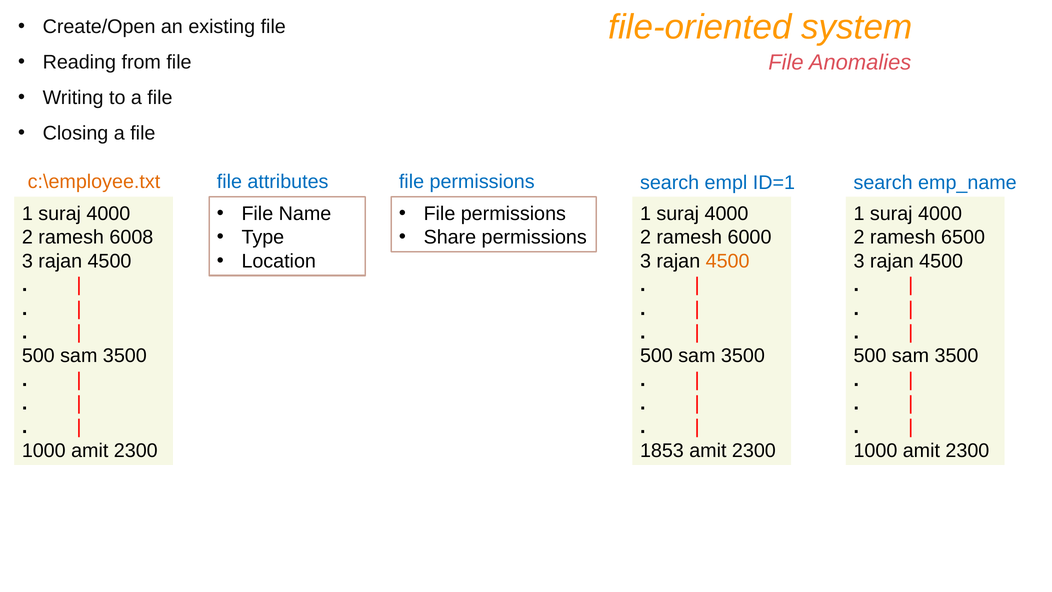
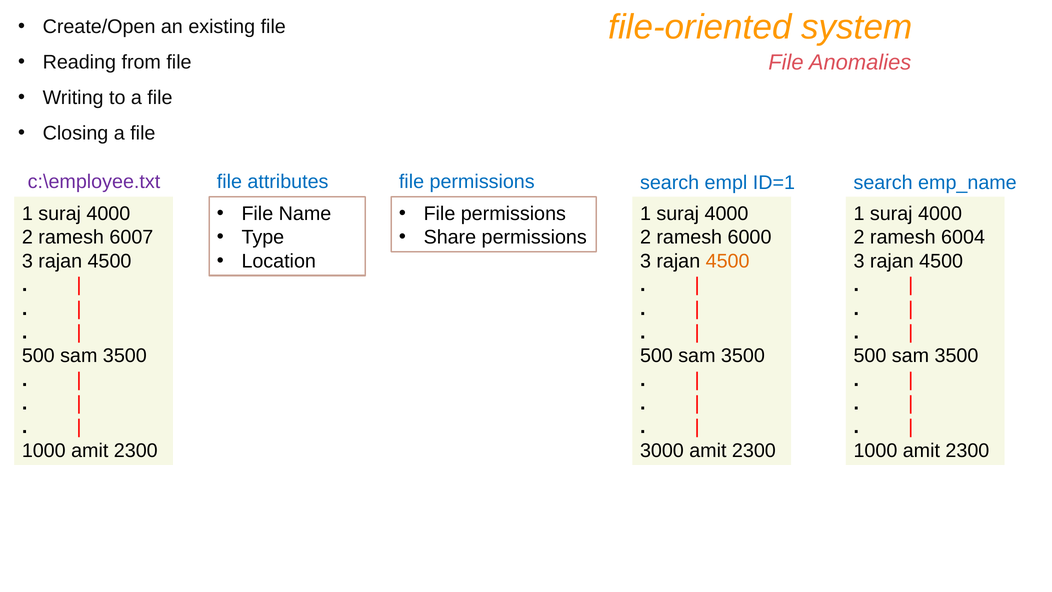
c:\employee.txt colour: orange -> purple
6008: 6008 -> 6007
6500: 6500 -> 6004
1853: 1853 -> 3000
